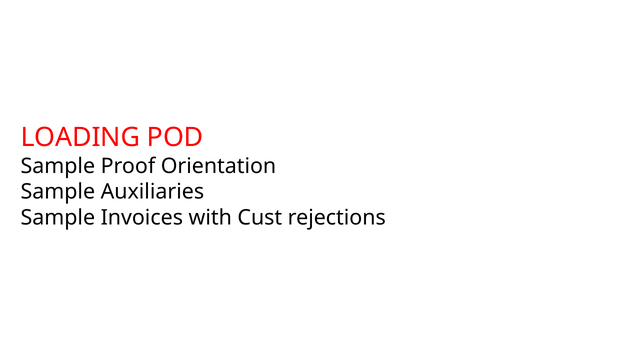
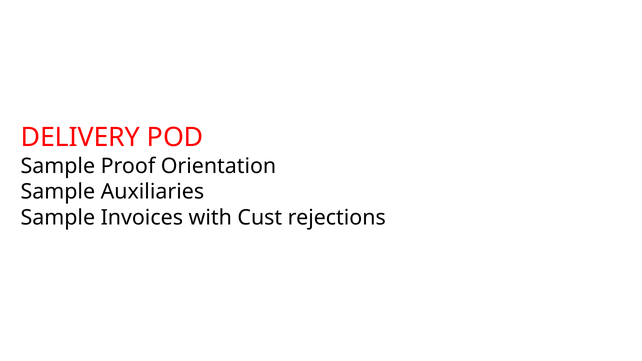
LOADING: LOADING -> DELIVERY
